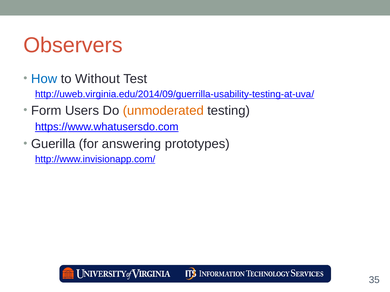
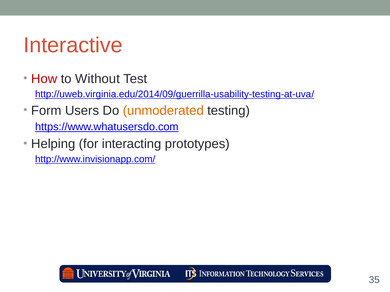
Observers: Observers -> Interactive
How colour: blue -> red
Guerilla: Guerilla -> Helping
answering: answering -> interacting
